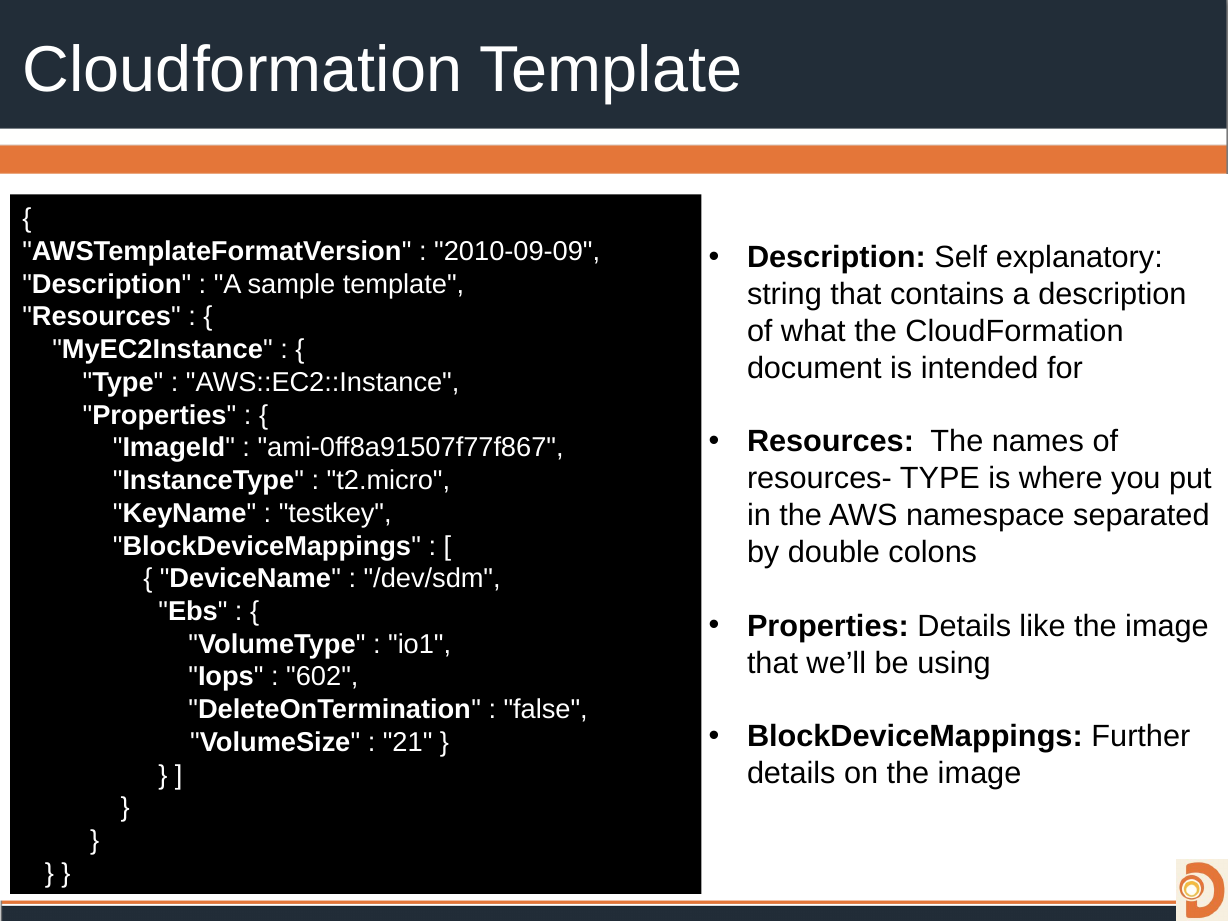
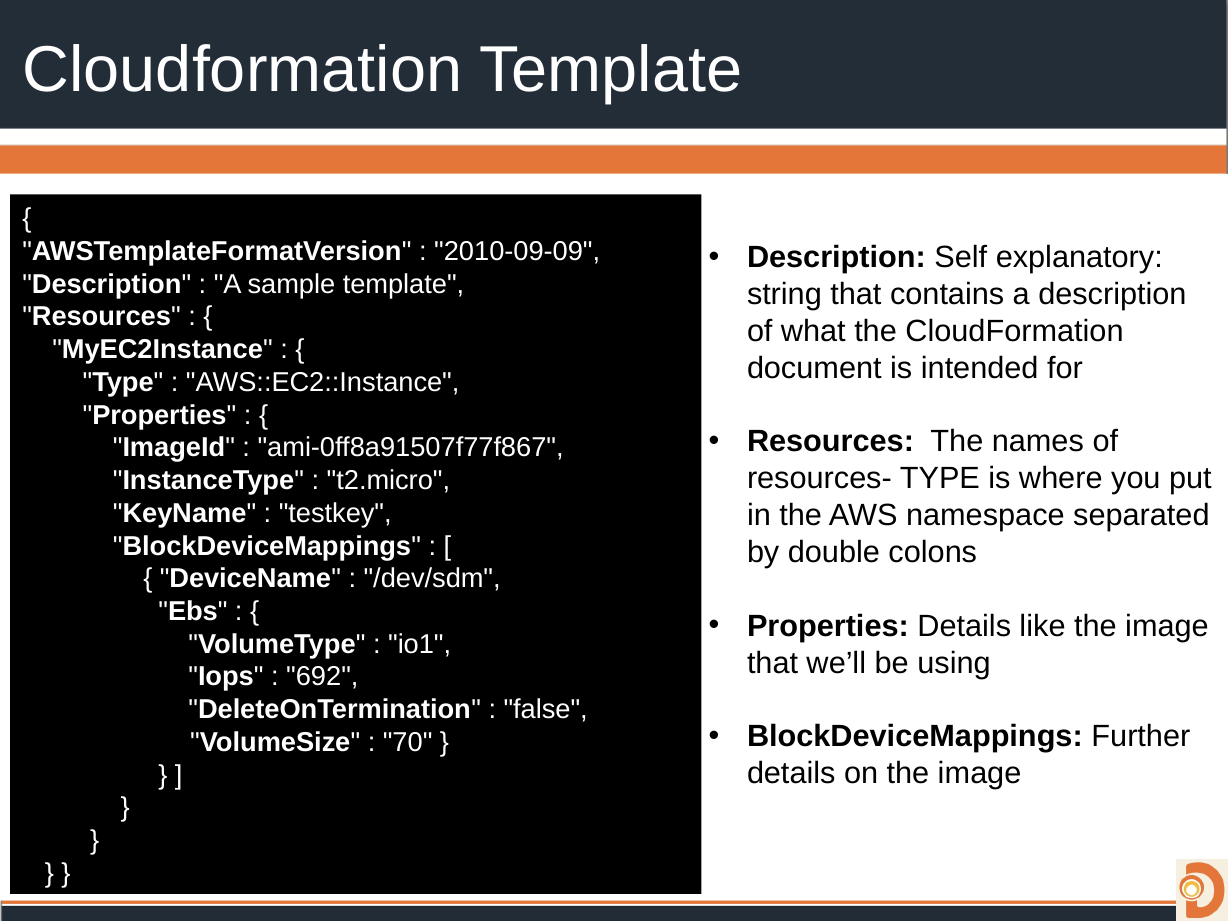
602: 602 -> 692
21: 21 -> 70
